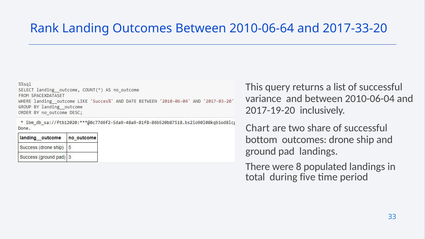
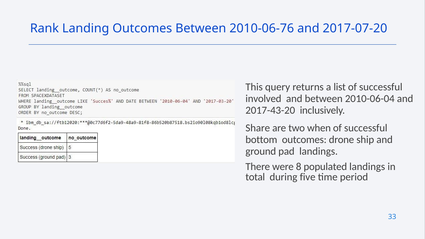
2010-06-64: 2010-06-64 -> 2010-06-76
2017-33-20: 2017-33-20 -> 2017-07-20
variance: variance -> involved
2017-19-20: 2017-19-20 -> 2017-43-20
Chart: Chart -> Share
share: share -> when
